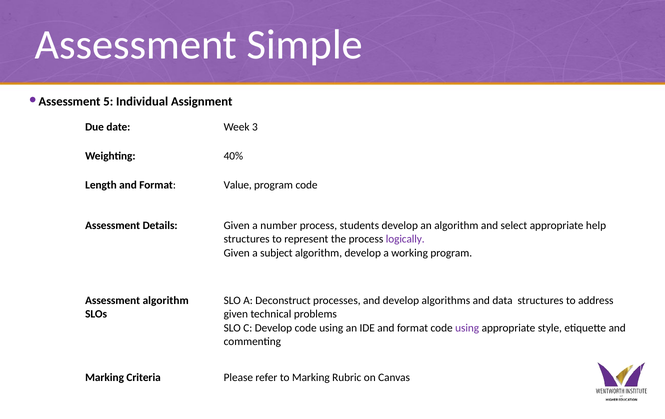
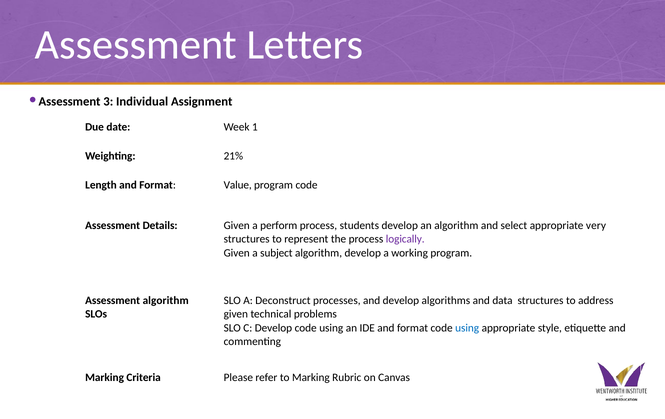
Simple: Simple -> Letters
5: 5 -> 3
3: 3 -> 1
40%: 40% -> 21%
number: number -> perform
help: help -> very
using at (467, 328) colour: purple -> blue
